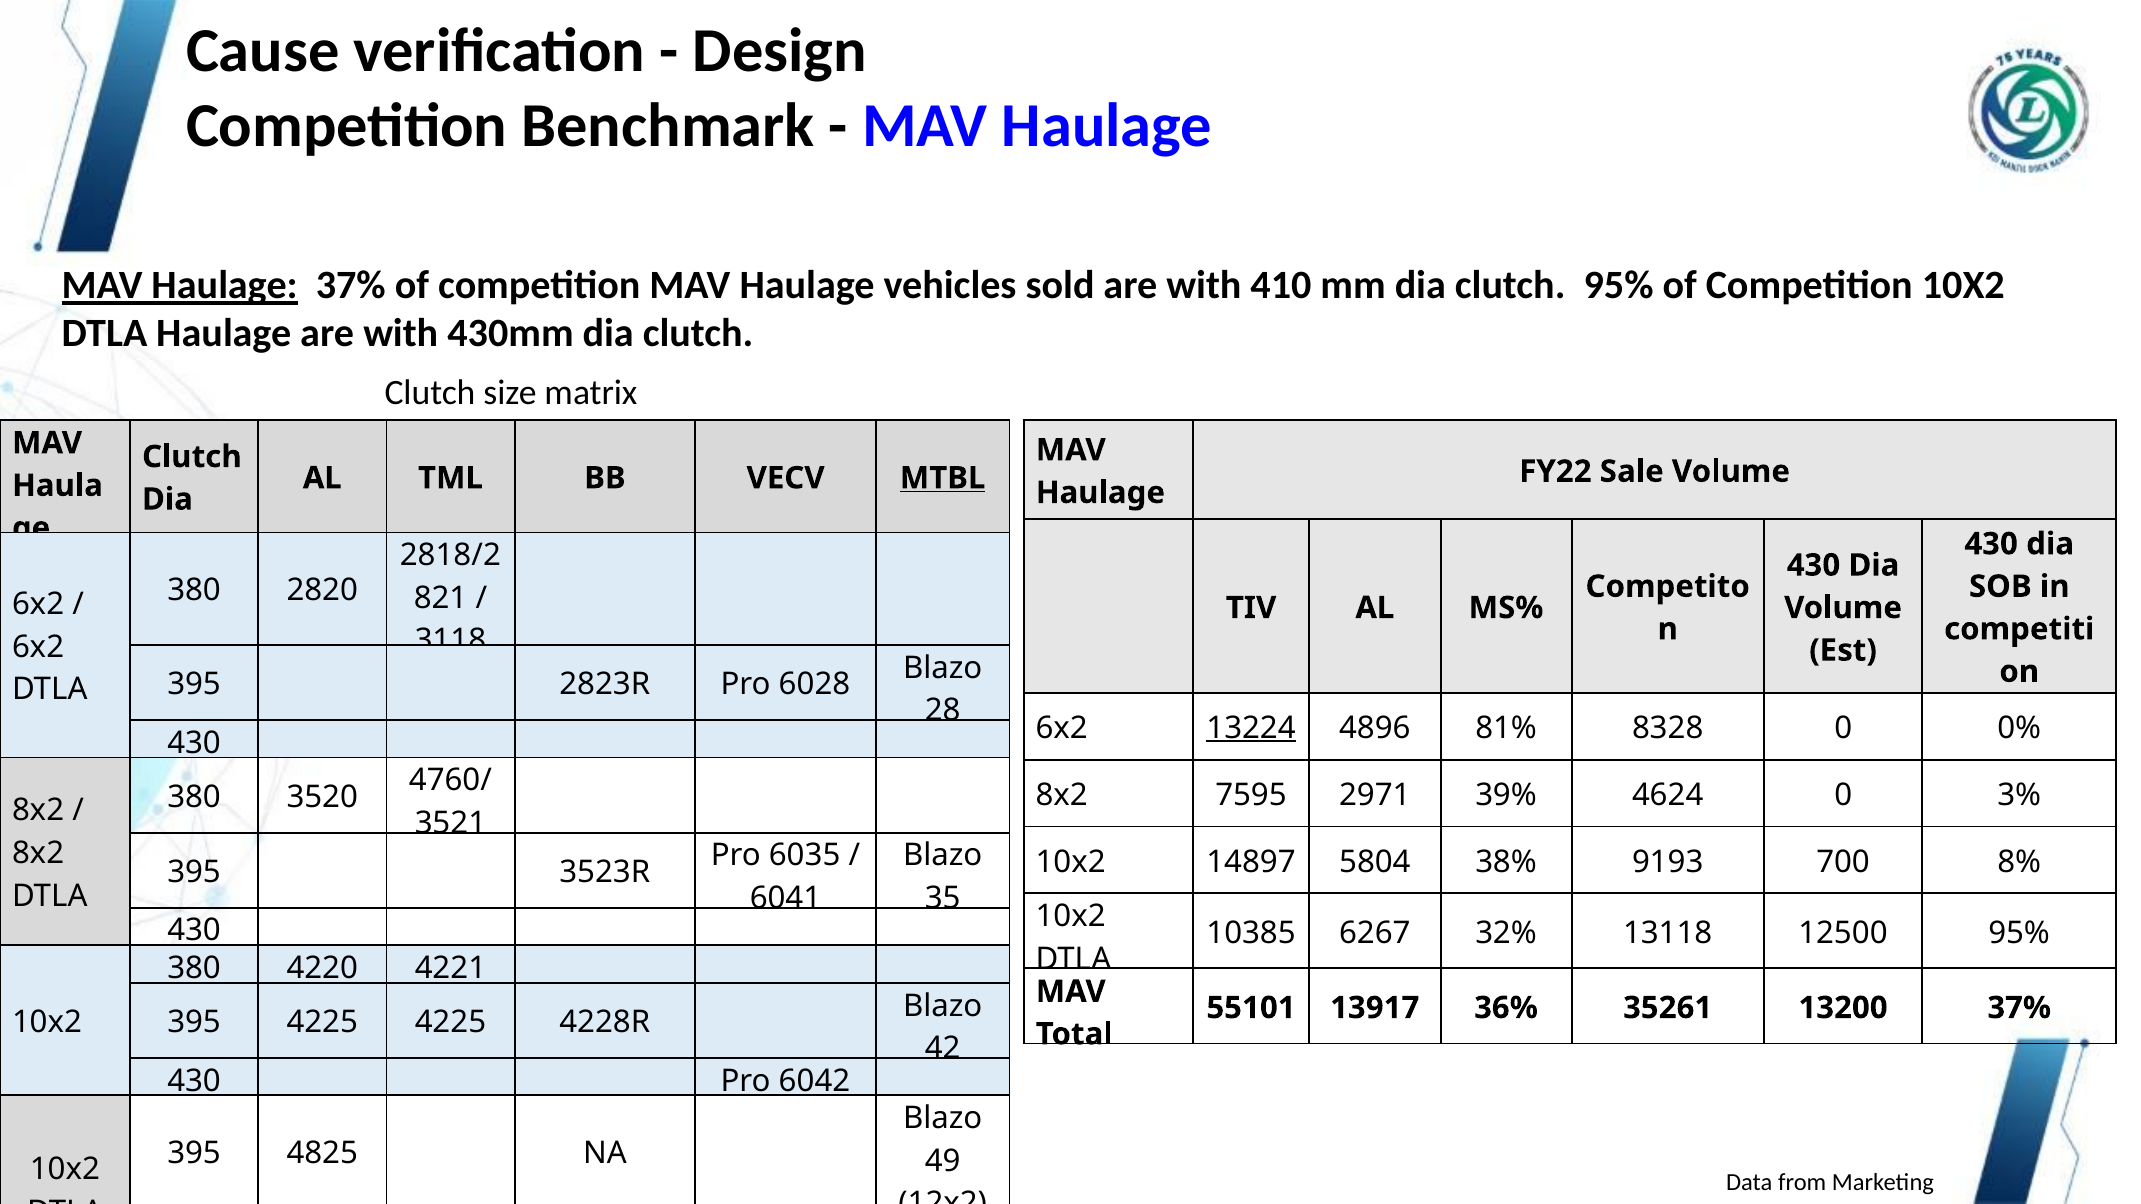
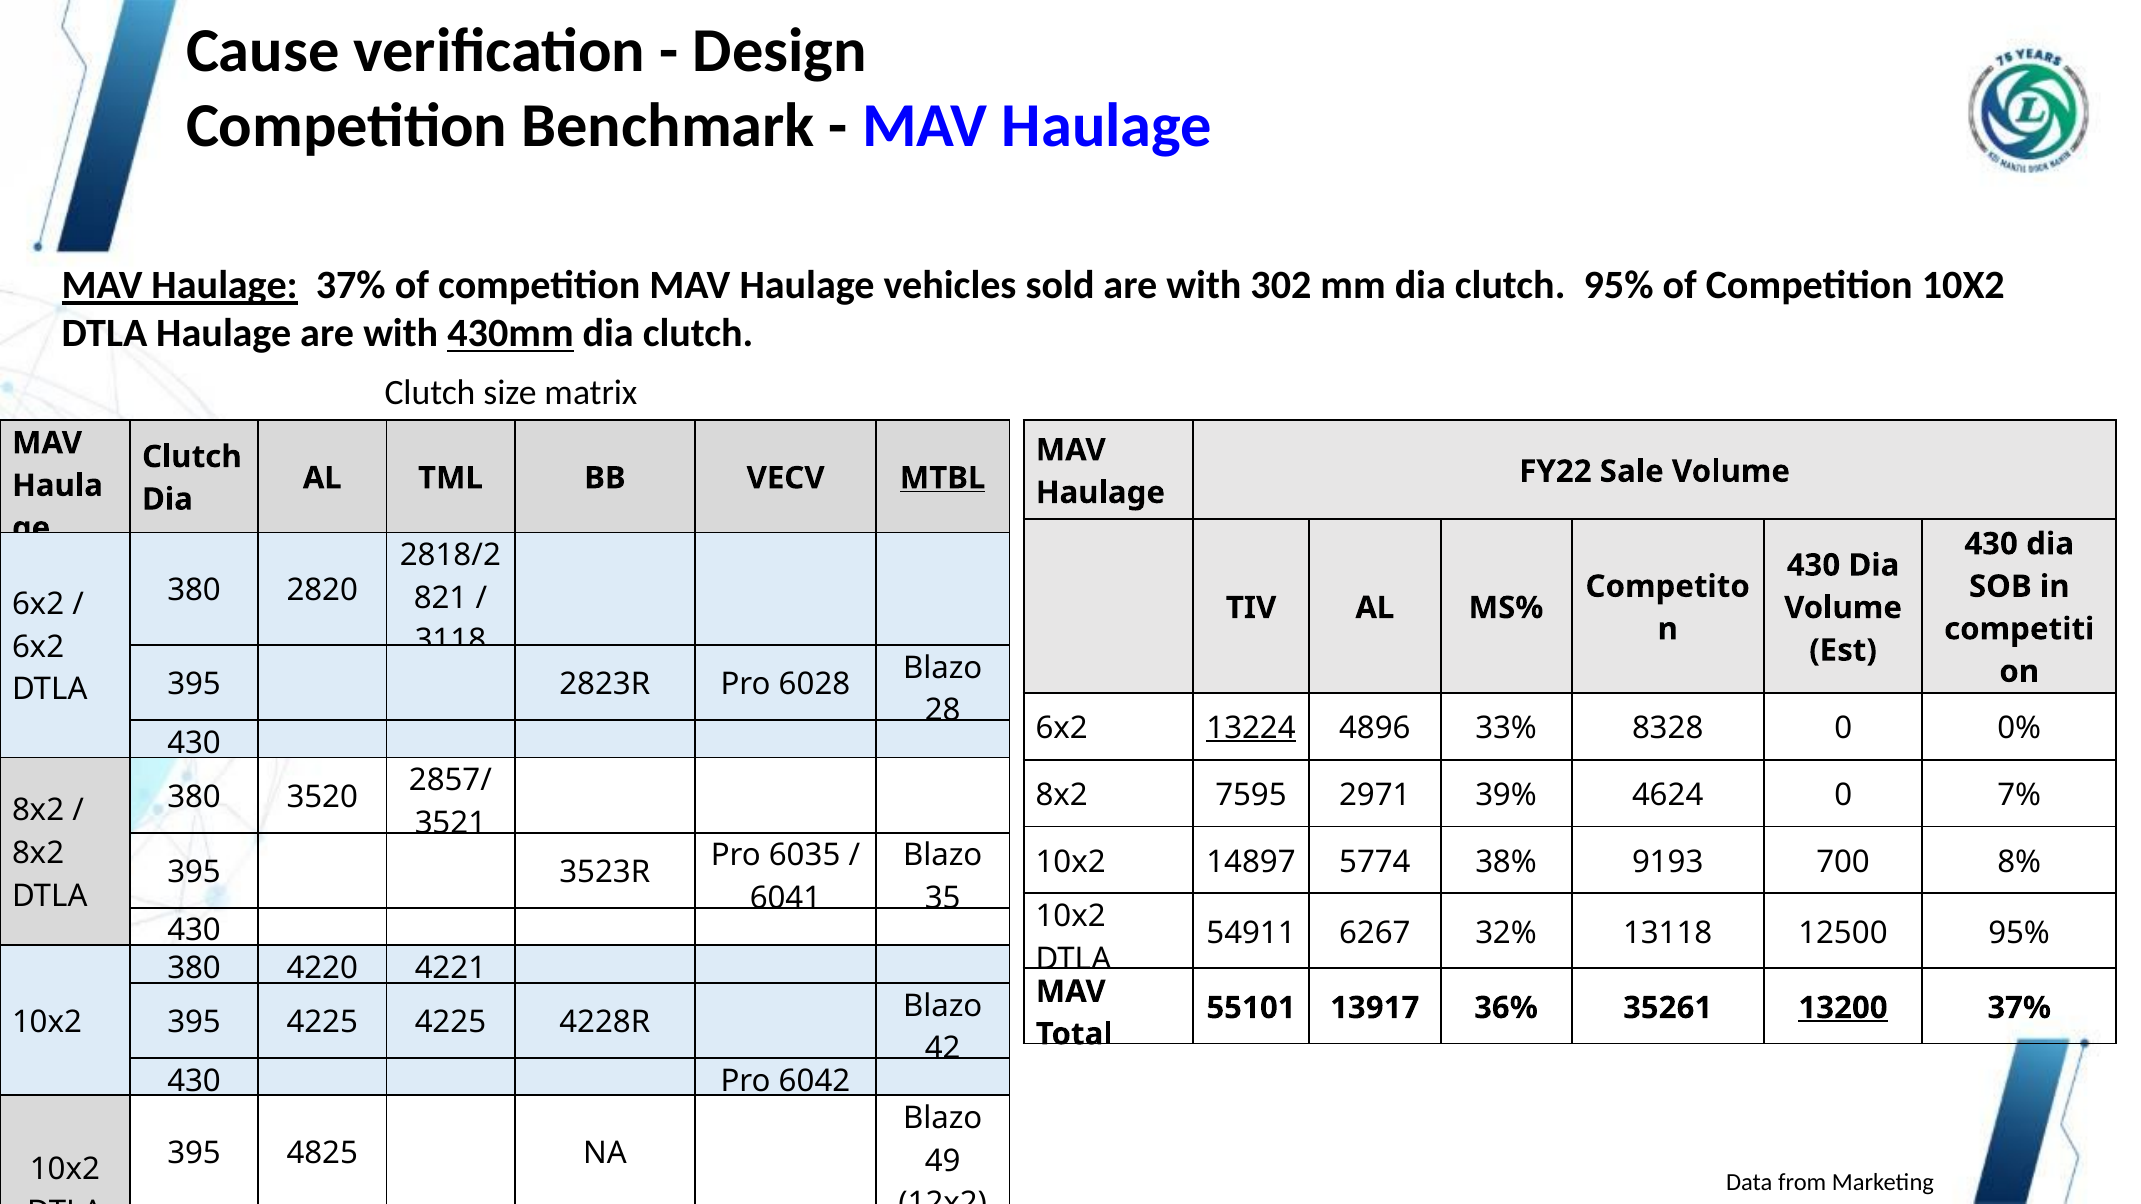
410: 410 -> 302
430mm underline: none -> present
81%: 81% -> 33%
4760/: 4760/ -> 2857/
3%: 3% -> 7%
5804: 5804 -> 5774
10385: 10385 -> 54911
13200 underline: none -> present
